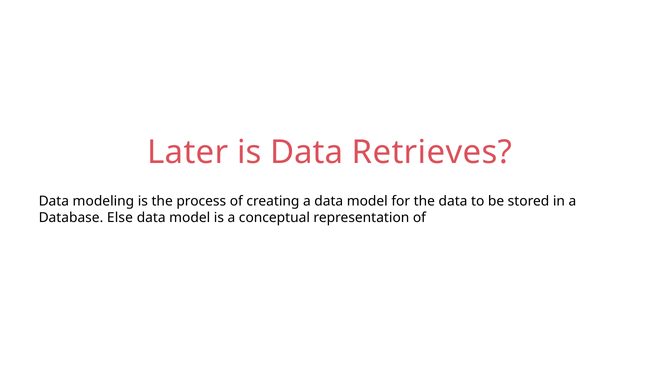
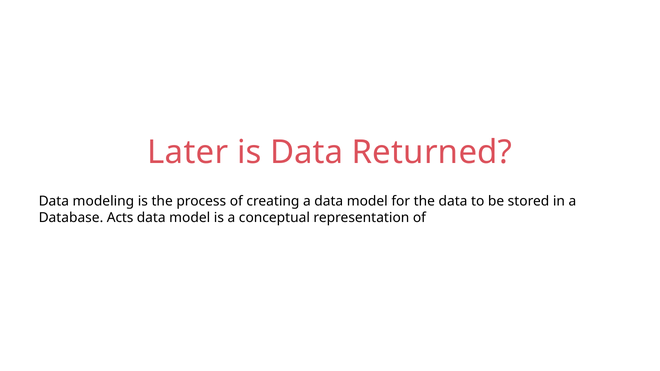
Retrieves: Retrieves -> Returned
Else: Else -> Acts
